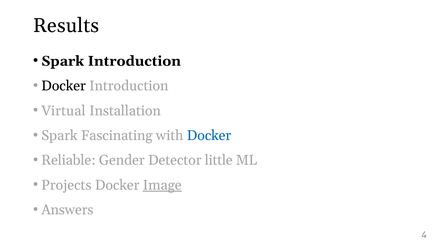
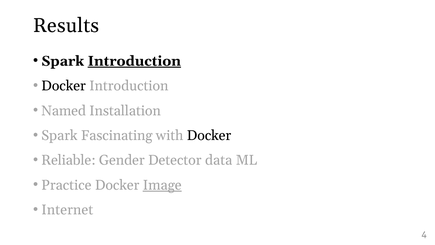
Introduction at (134, 61) underline: none -> present
Virtual: Virtual -> Named
Docker at (209, 135) colour: blue -> black
little: little -> data
Projects: Projects -> Practice
Answers: Answers -> Internet
